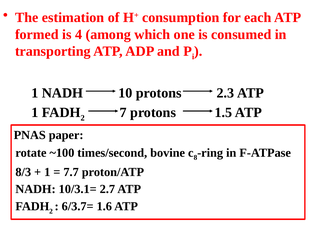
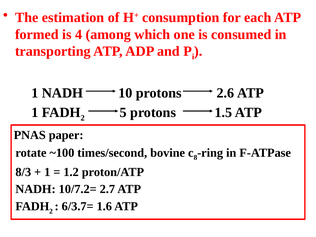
2.3: 2.3 -> 2.6
7: 7 -> 5
7.7: 7.7 -> 1.2
10/3.1=: 10/3.1= -> 10/7.2=
